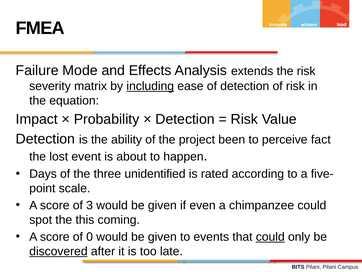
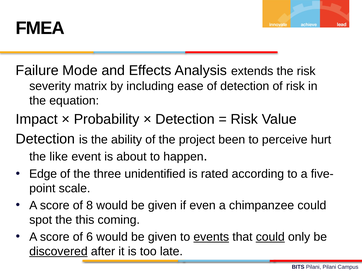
including underline: present -> none
fact: fact -> hurt
lost: lost -> like
Days: Days -> Edge
3: 3 -> 8
0: 0 -> 6
events underline: none -> present
